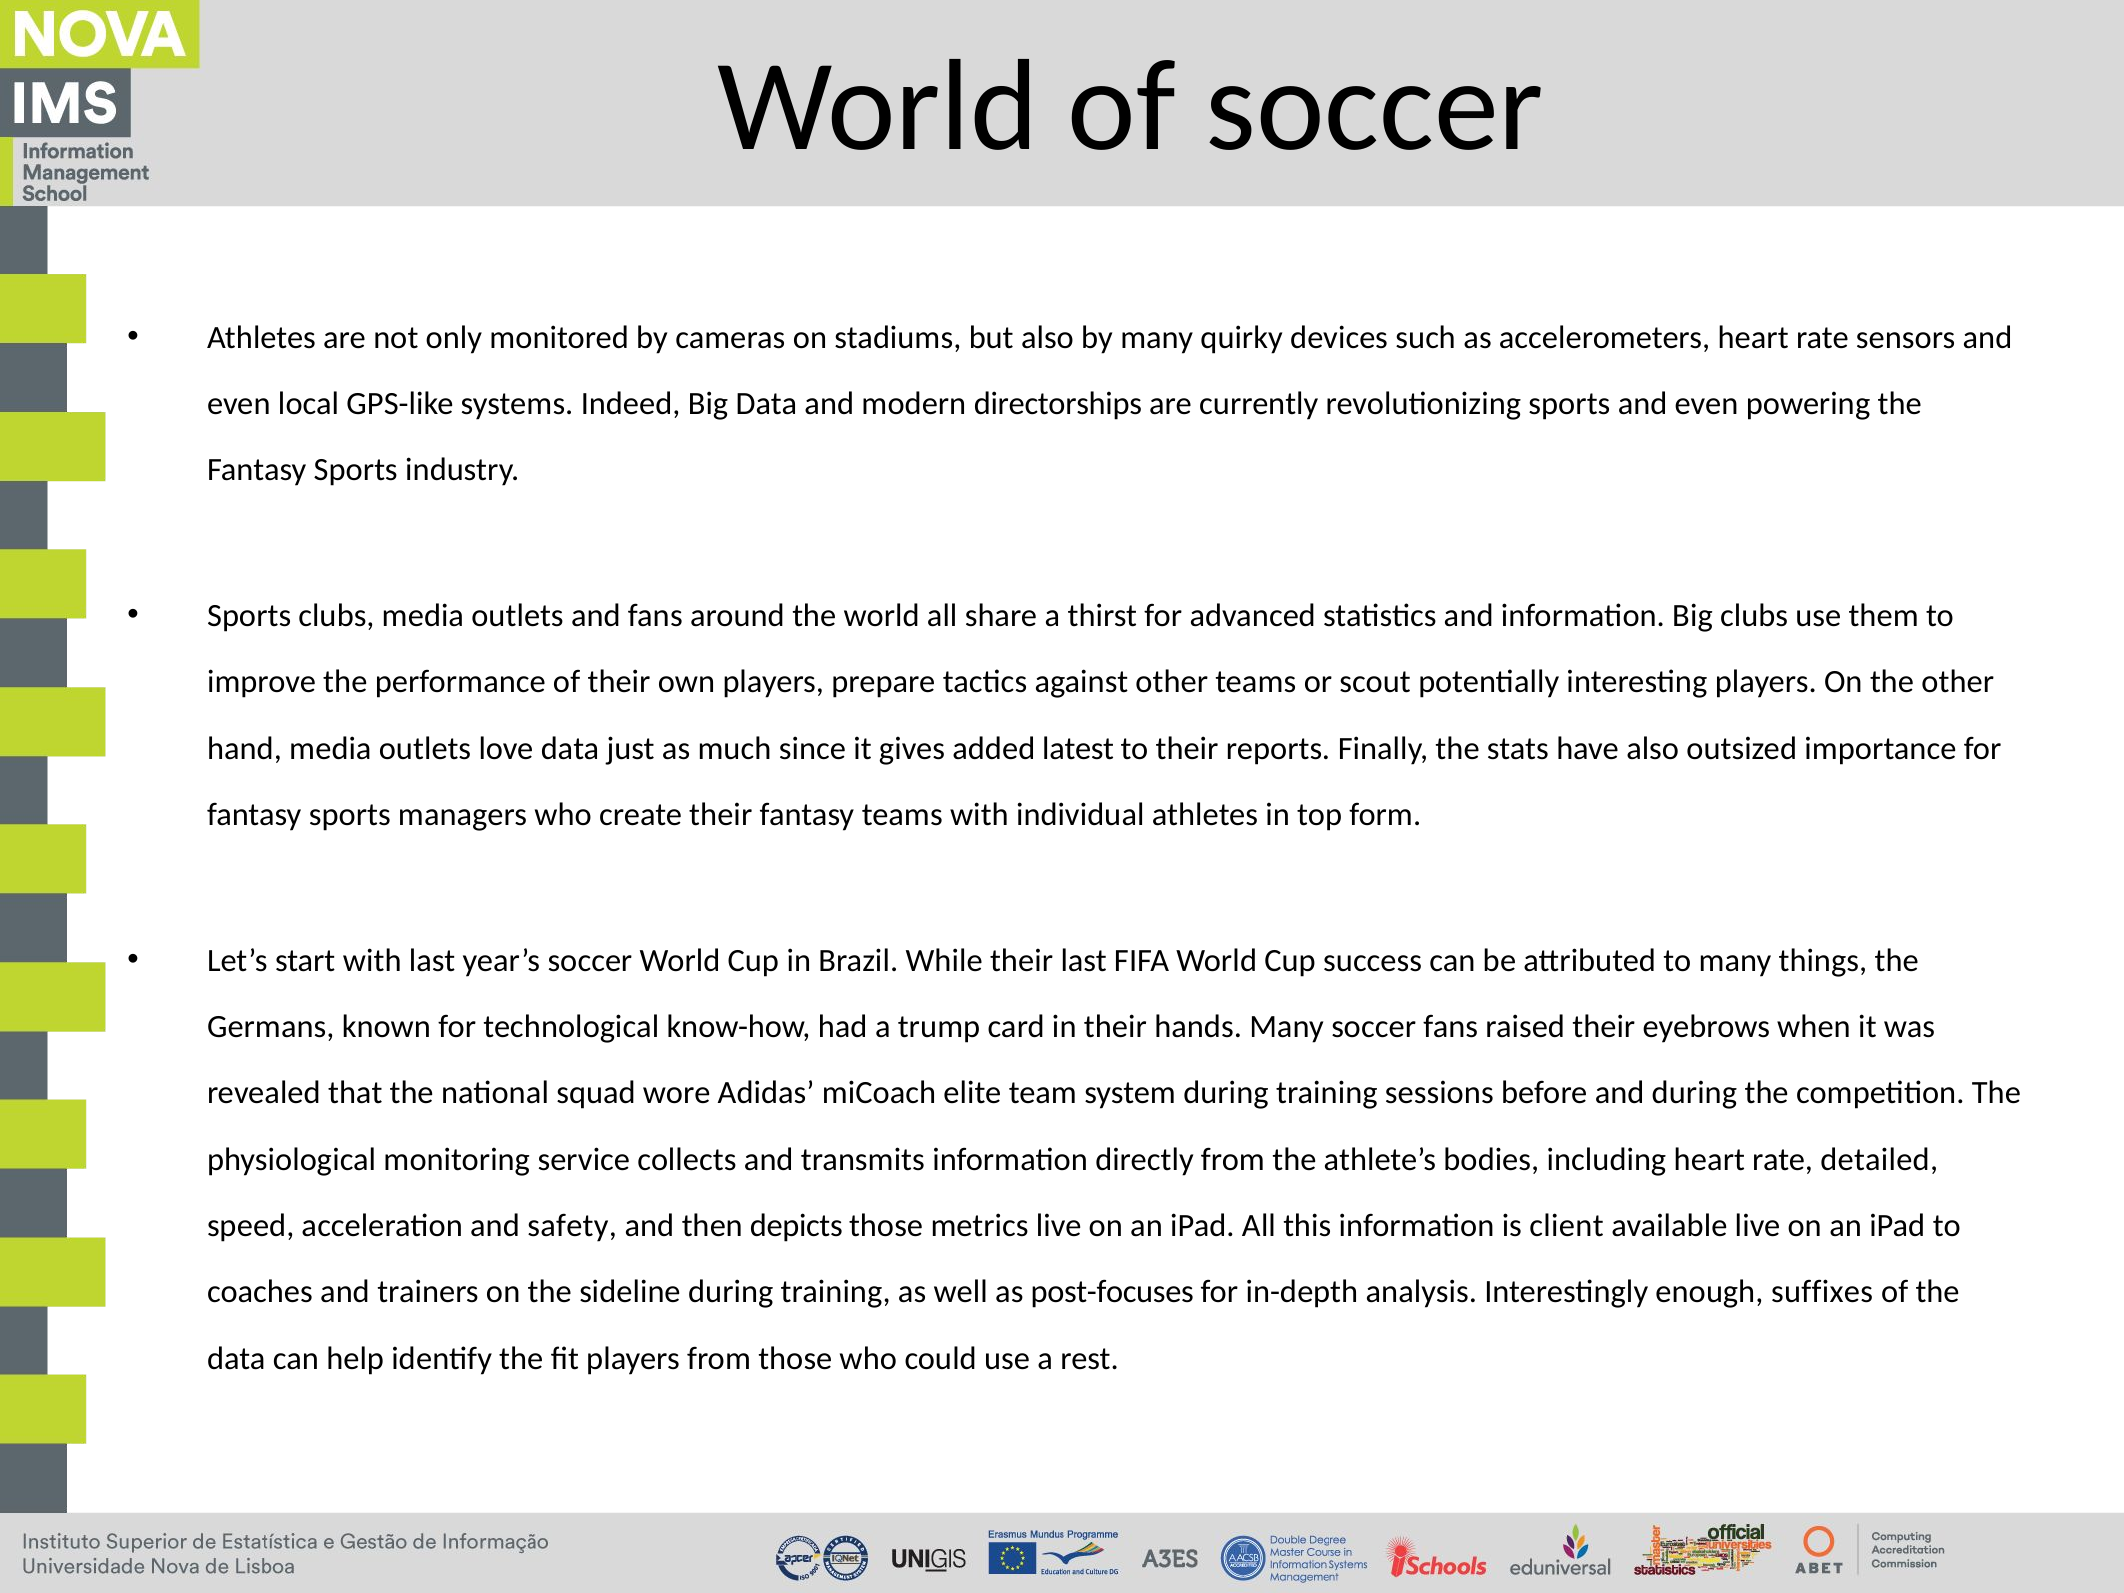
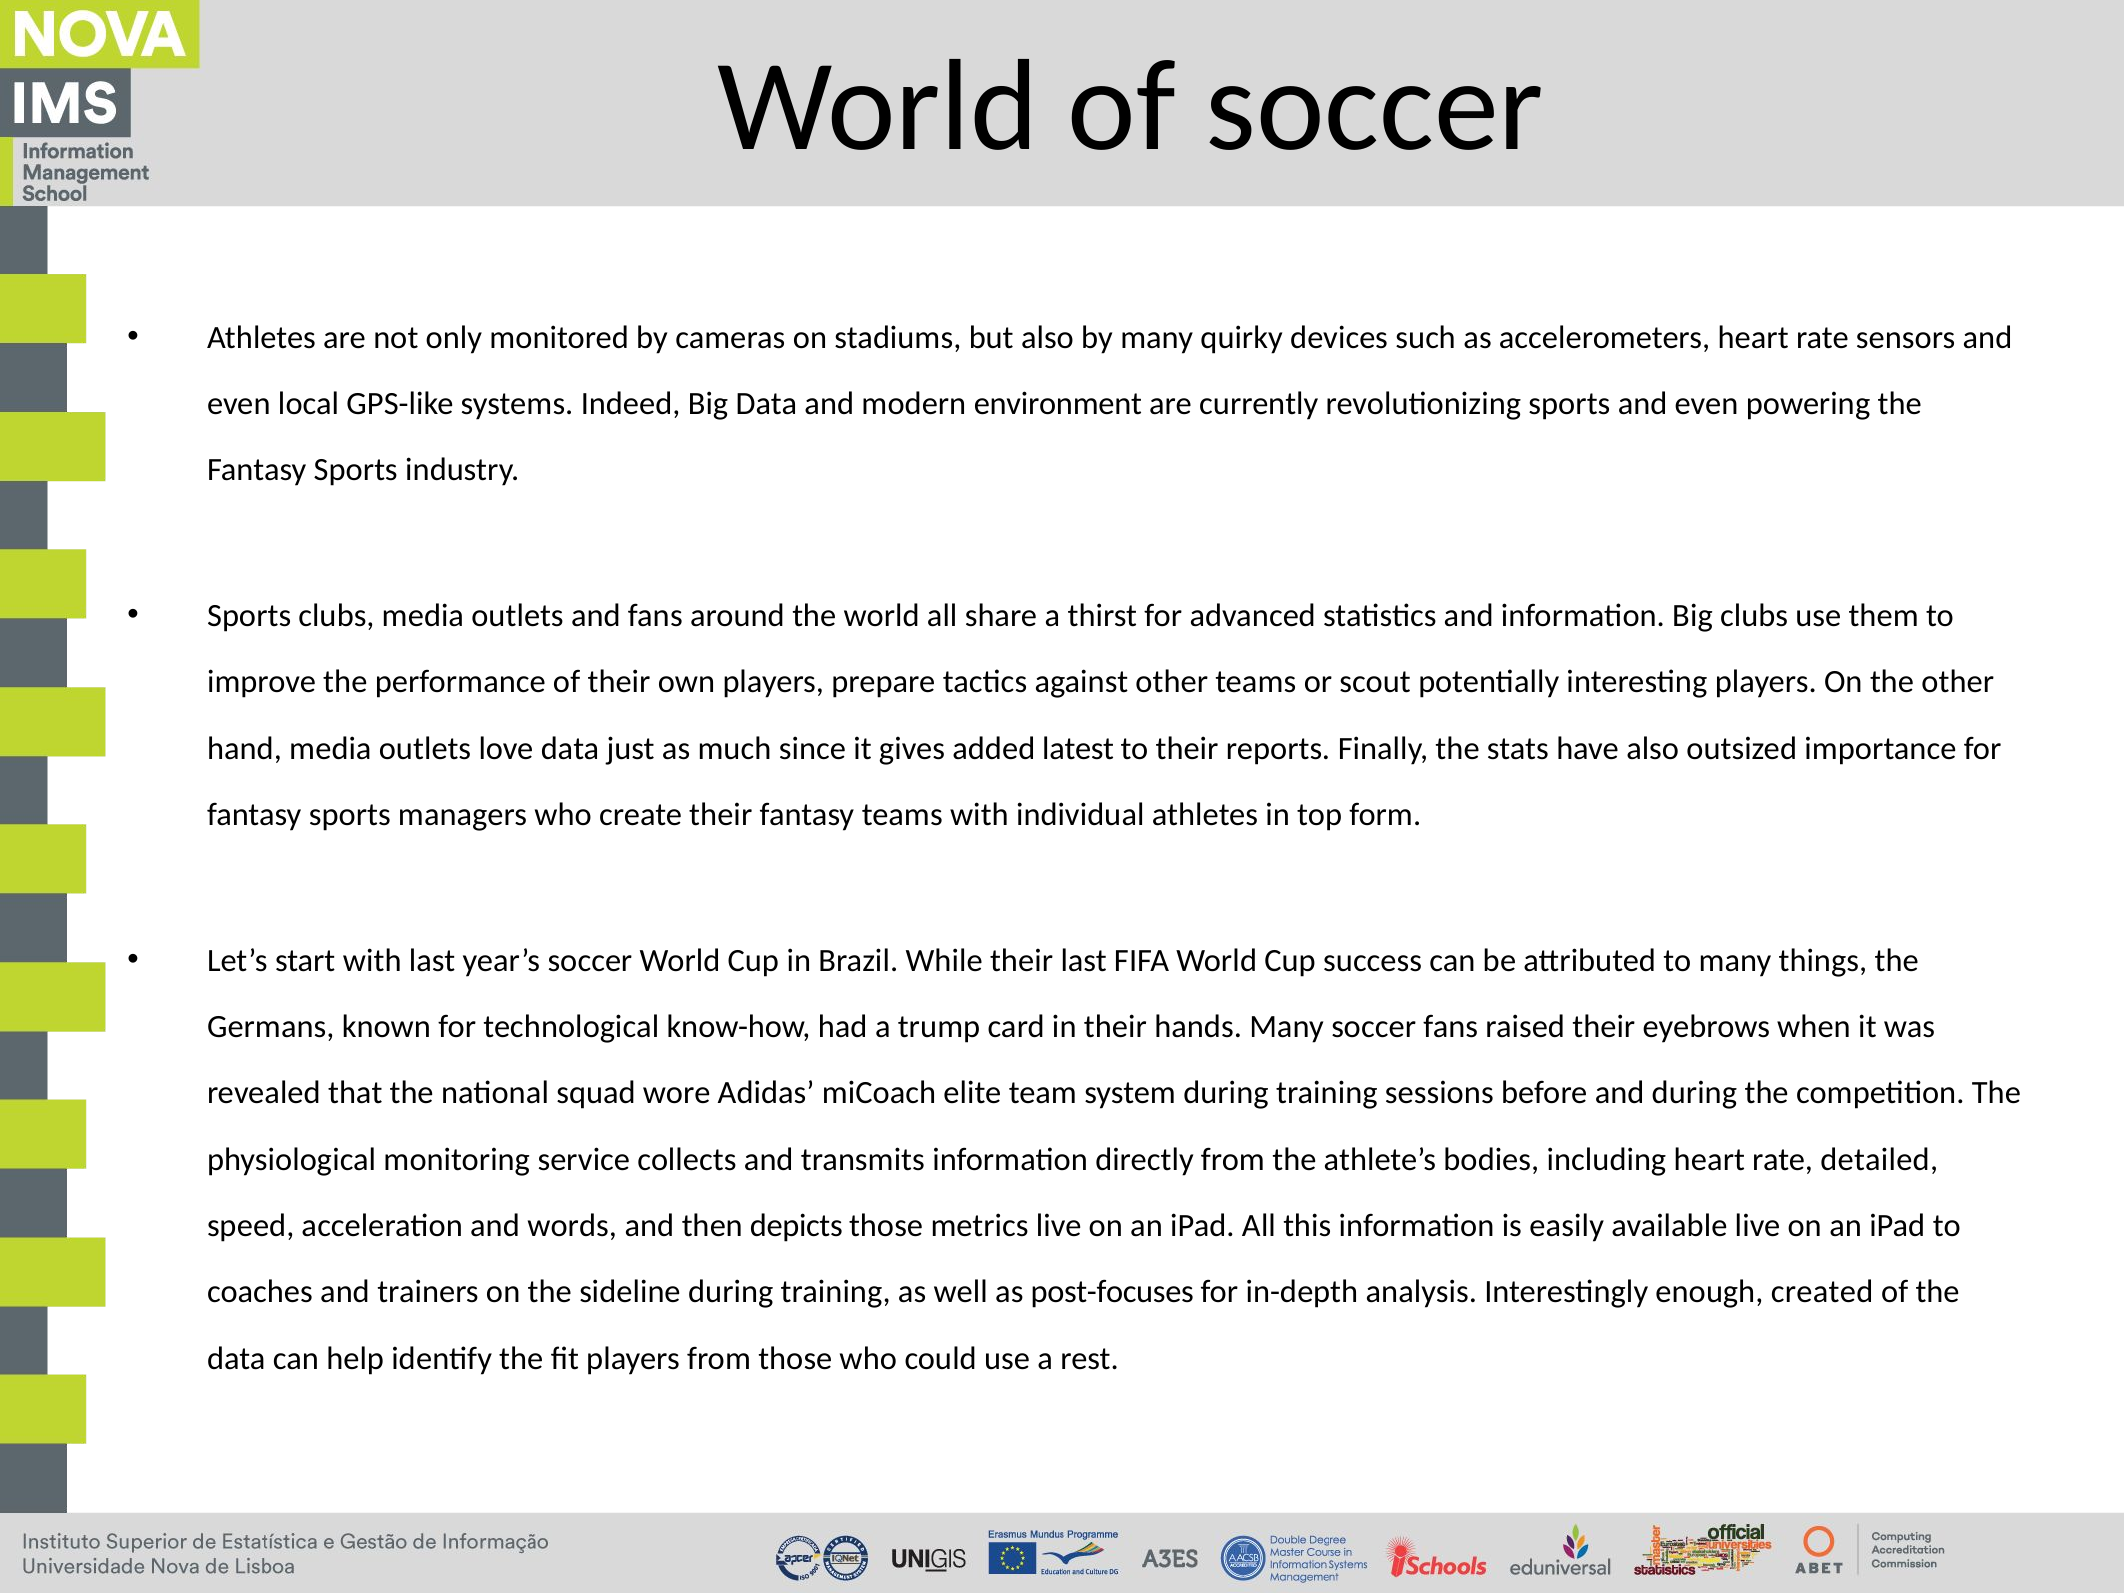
directorships: directorships -> environment
safety: safety -> words
client: client -> easily
suffixes: suffixes -> created
